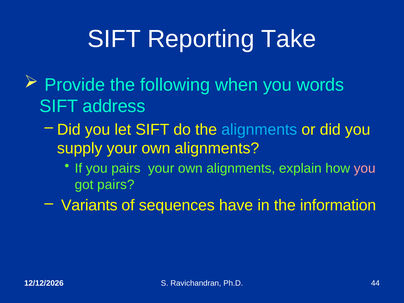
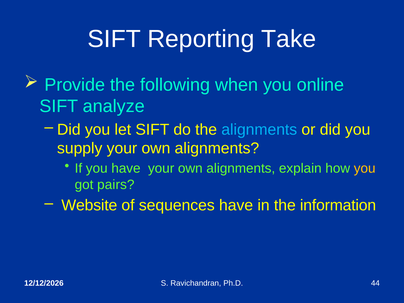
words: words -> online
address: address -> analyze
you pairs: pairs -> have
you at (365, 168) colour: pink -> yellow
Variants: Variants -> Website
